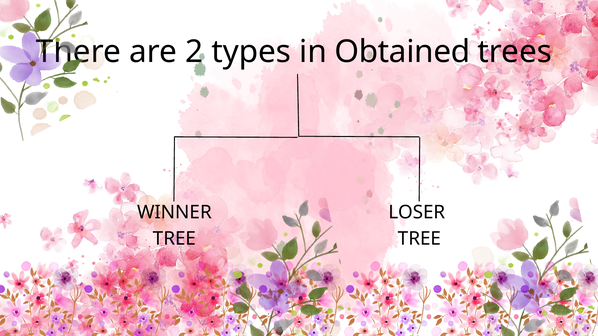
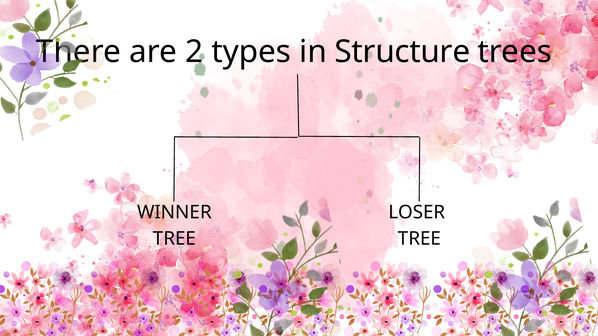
Obtained: Obtained -> Structure
